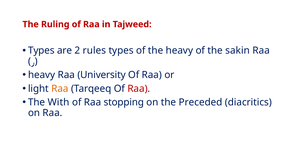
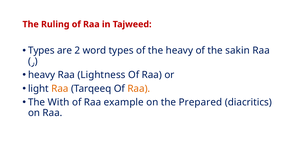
rules: rules -> word
University: University -> Lightness
Raa at (139, 89) colour: red -> orange
stopping: stopping -> example
Preceded: Preceded -> Prepared
